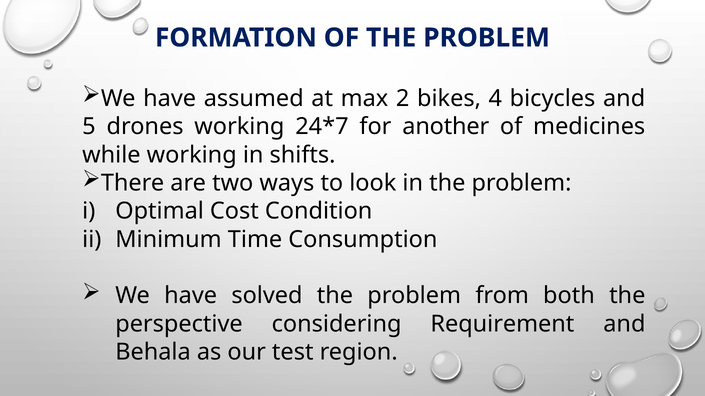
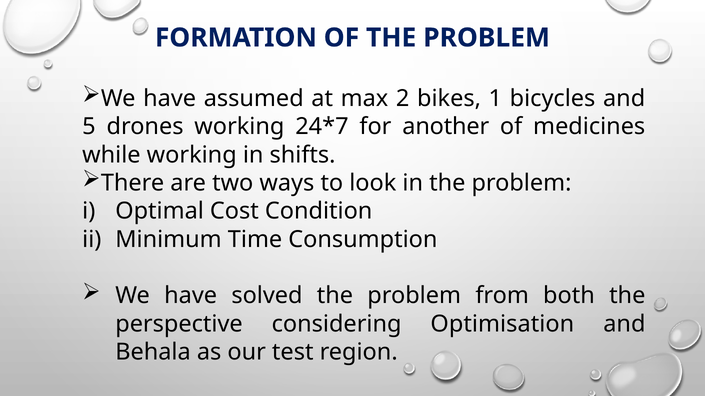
4: 4 -> 1
Requirement: Requirement -> Optimisation
